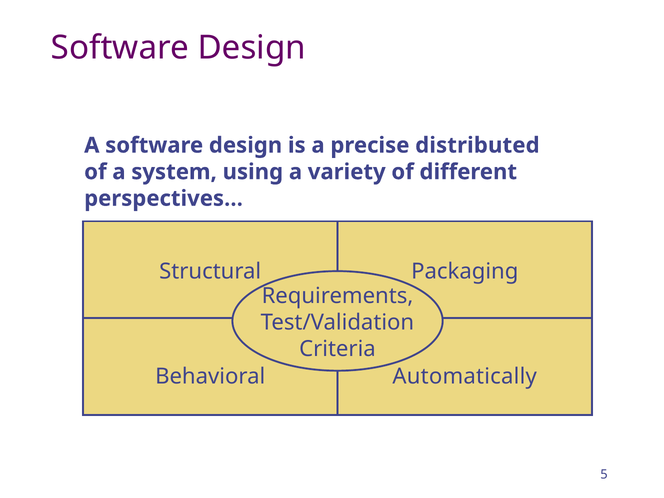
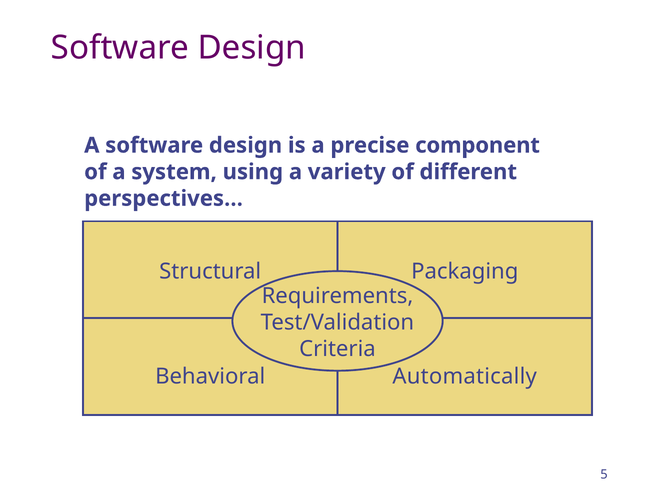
distributed: distributed -> component
